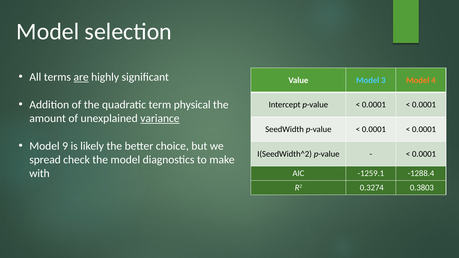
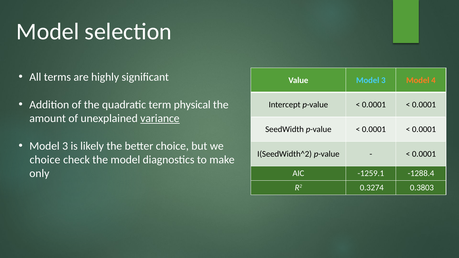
are underline: present -> none
9 at (65, 146): 9 -> 3
spread at (45, 160): spread -> choice
with: with -> only
